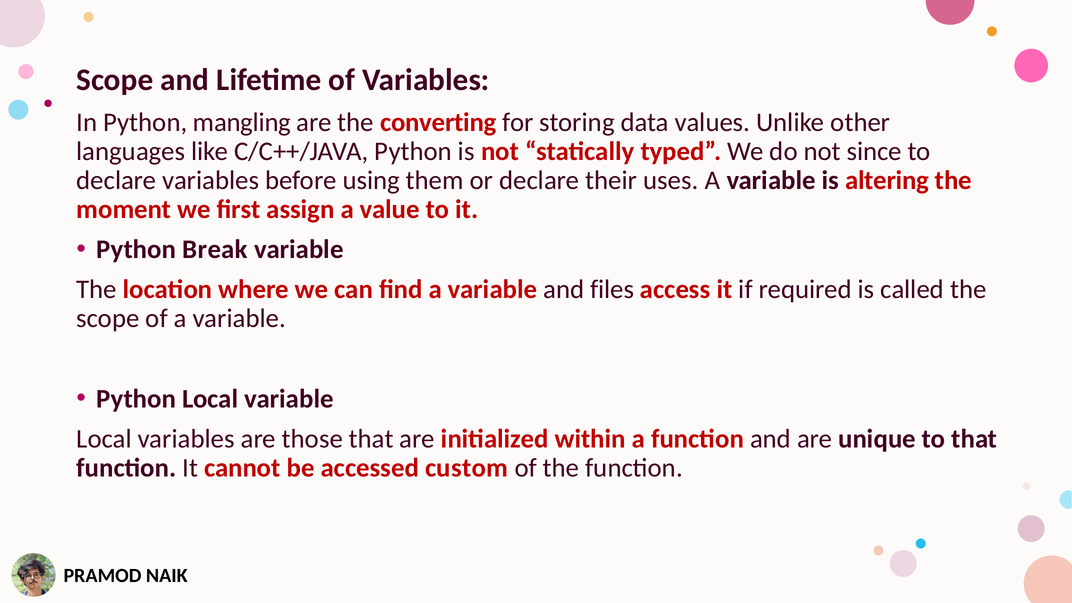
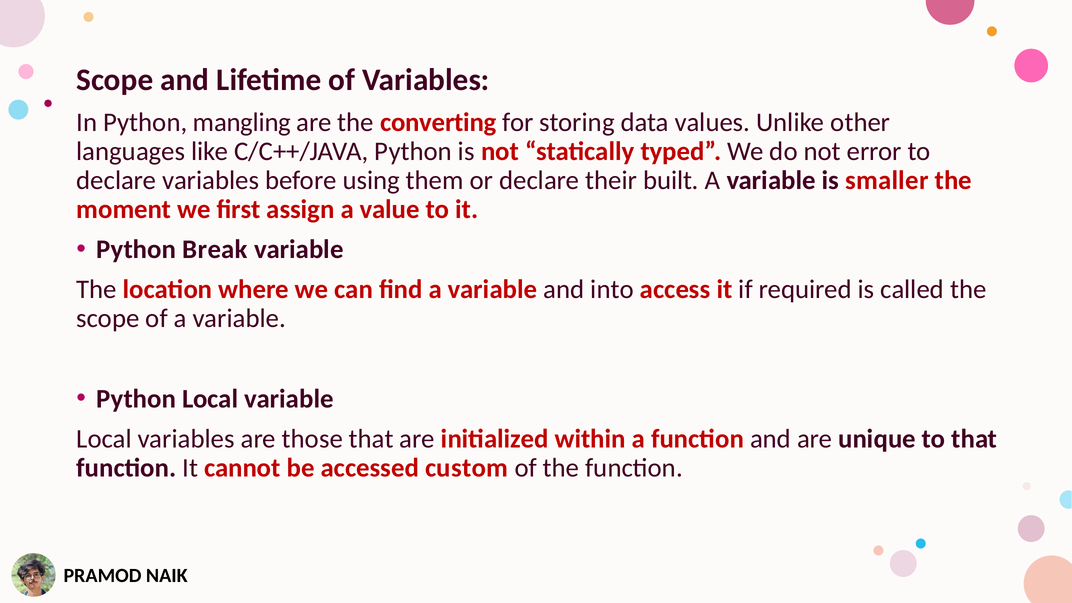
since: since -> error
uses: uses -> built
altering: altering -> smaller
files: files -> into
